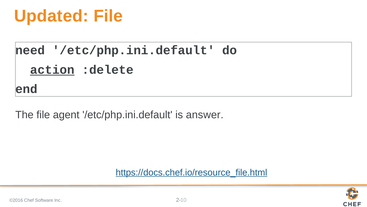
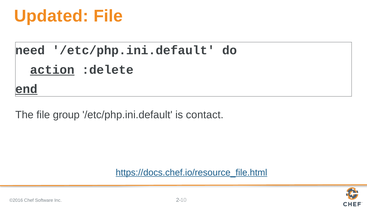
end underline: none -> present
agent: agent -> group
answer: answer -> contact
